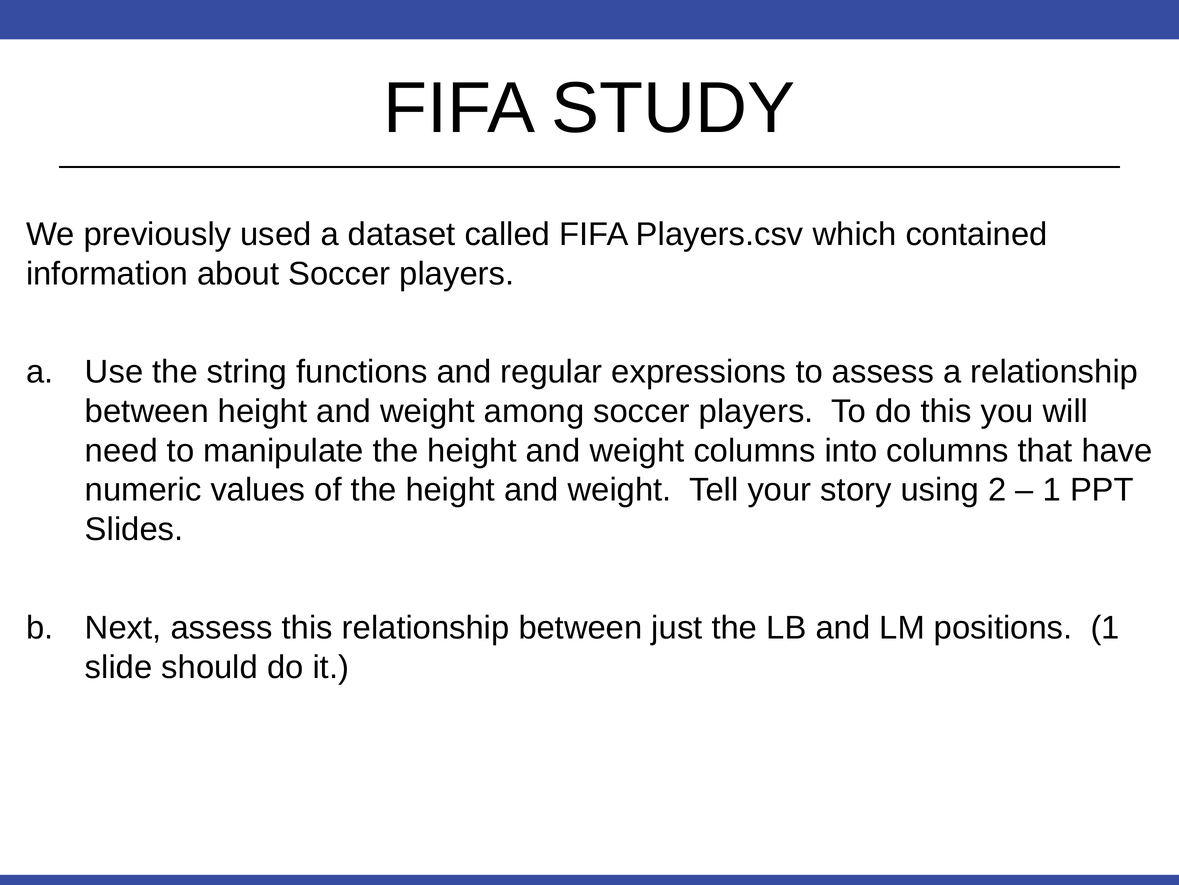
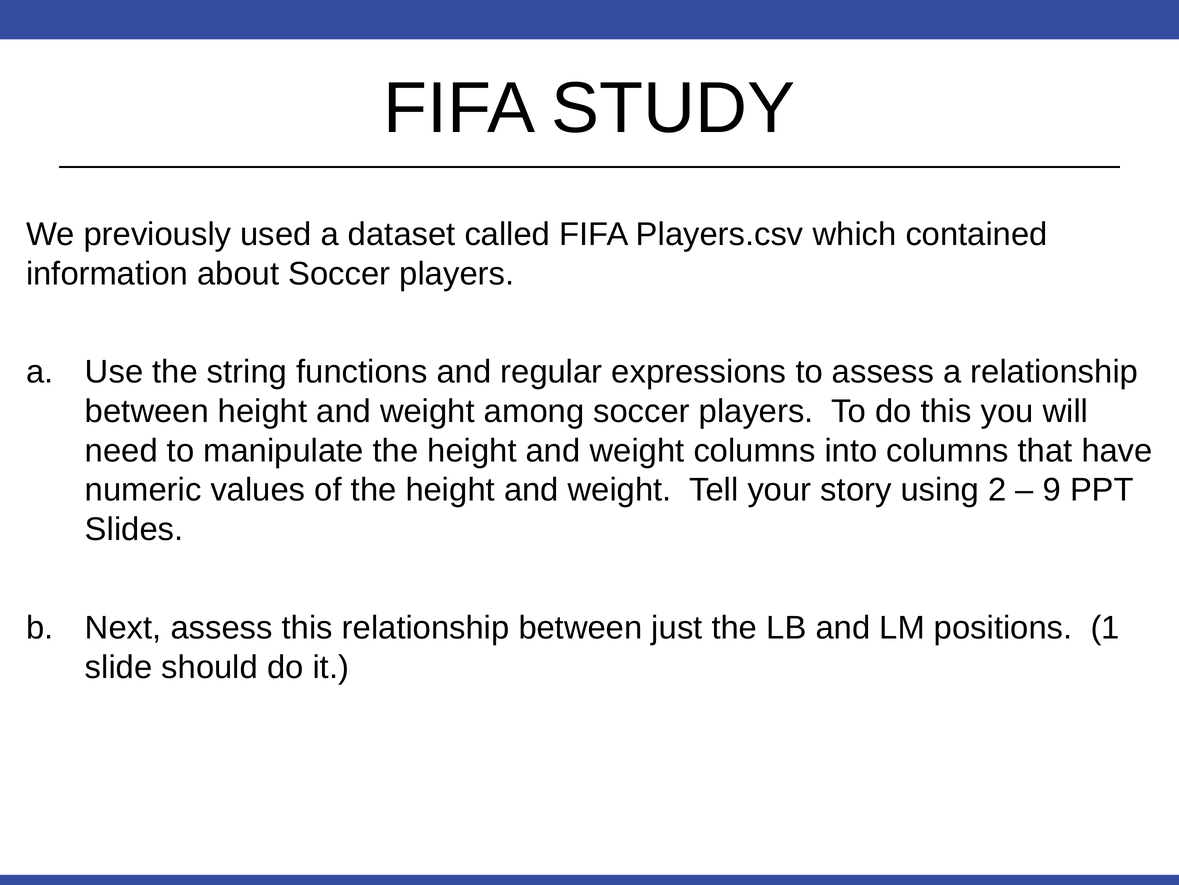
1 at (1052, 490): 1 -> 9
